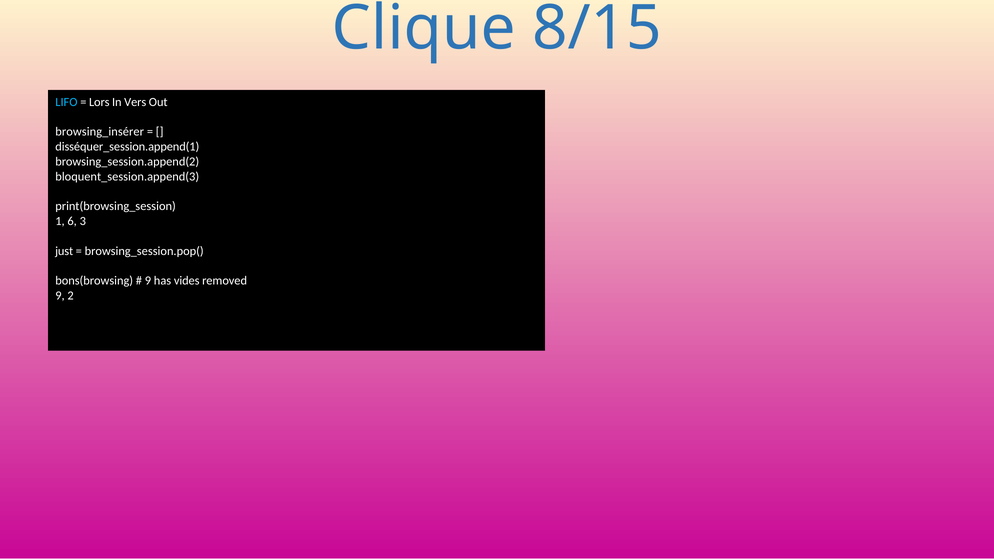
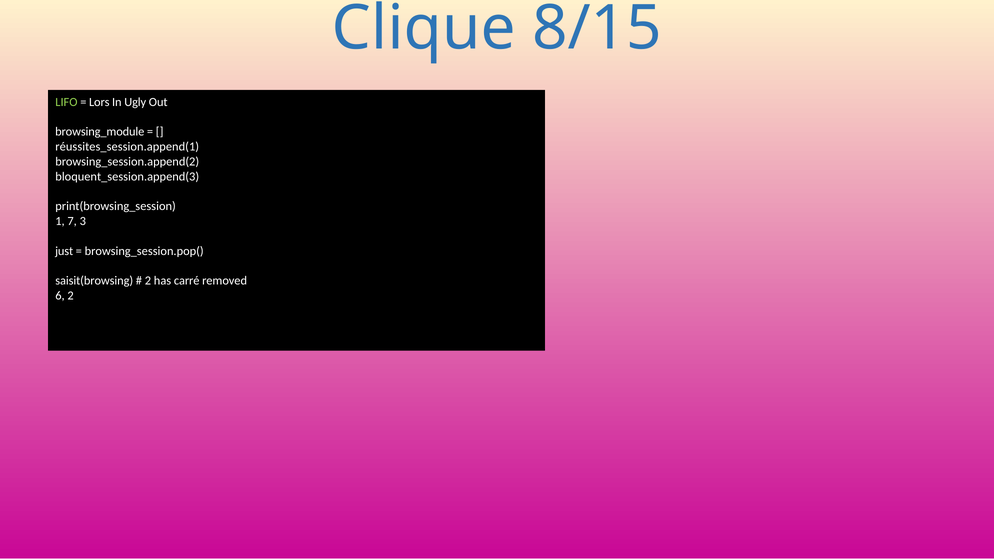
LIFO colour: light blue -> light green
Vers: Vers -> Ugly
browsing_insérer: browsing_insérer -> browsing_module
disséquer_session.append(1: disséquer_session.append(1 -> réussites_session.append(1
6: 6 -> 7
bons(browsing: bons(browsing -> saisit(browsing
9 at (148, 281): 9 -> 2
vides: vides -> carré
9 at (60, 296): 9 -> 6
